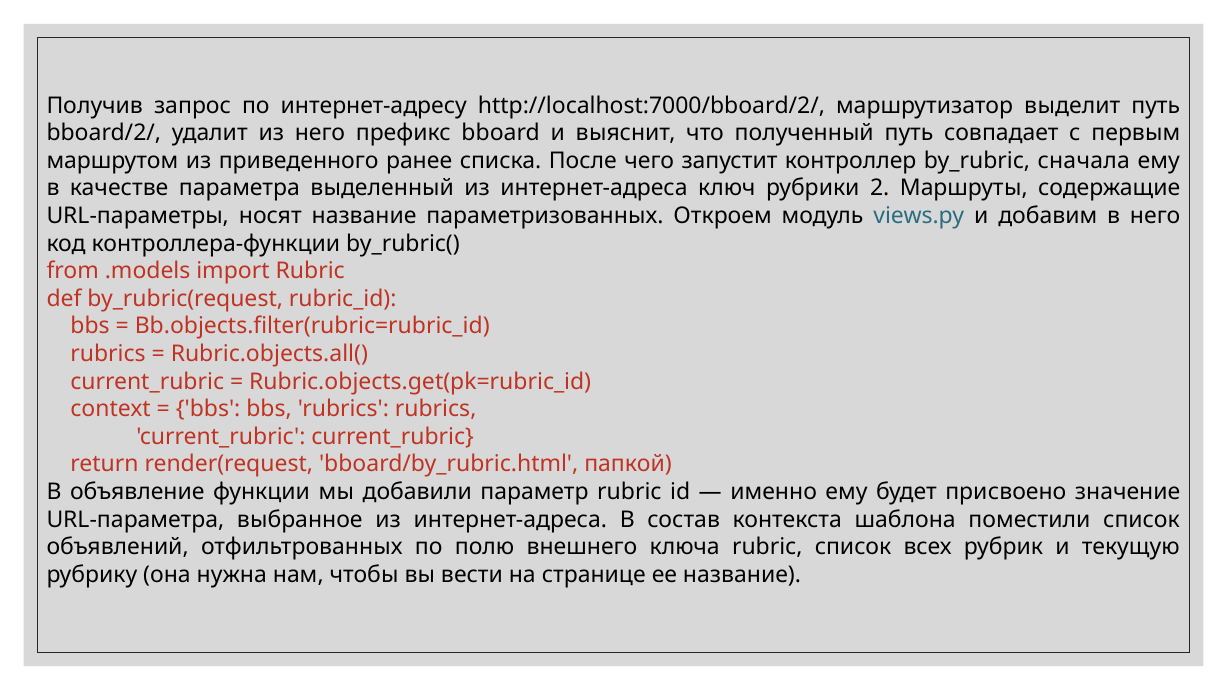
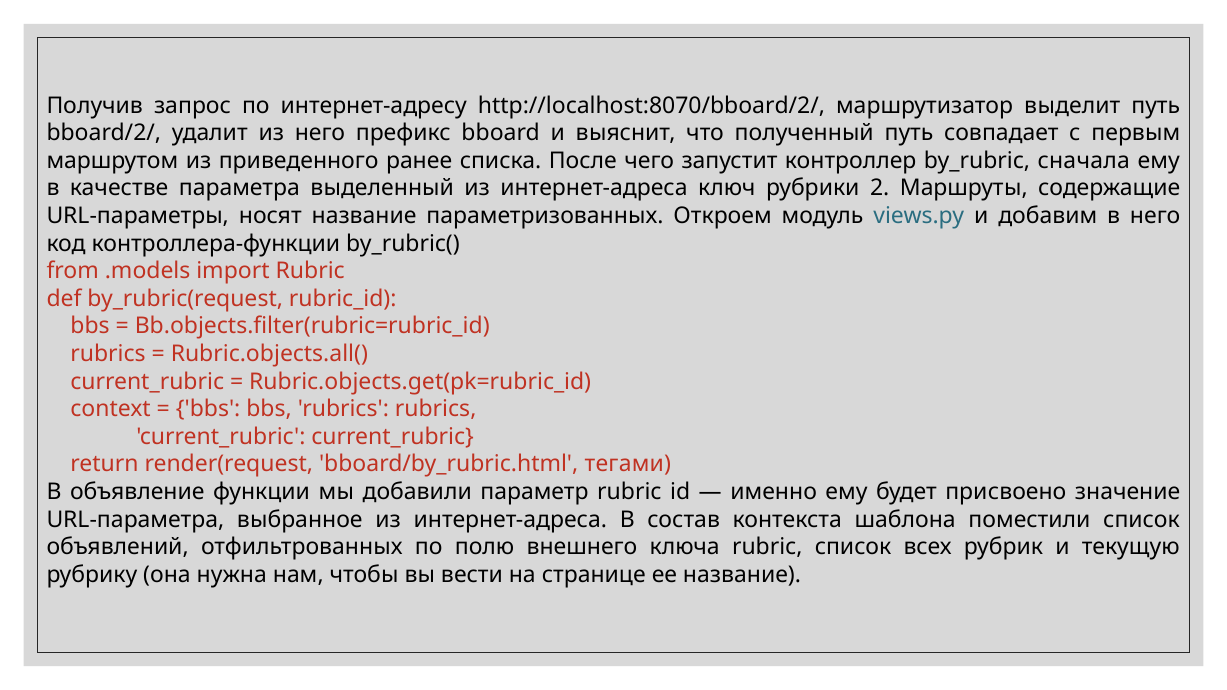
http://localhost:7000/bboard/2/: http://localhost:7000/bboard/2/ -> http://localhost:8070/bboard/2/
папкой: папкой -> тегами
